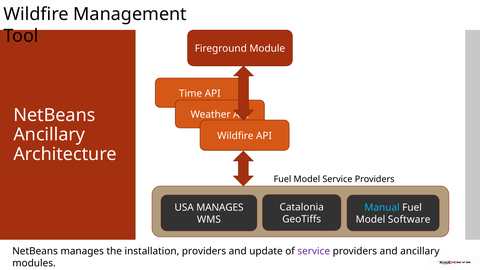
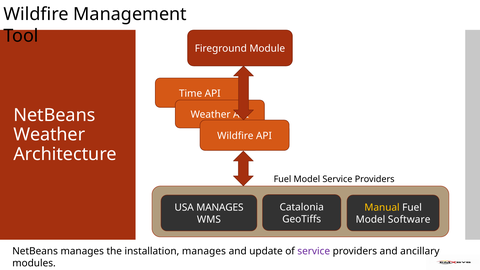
Ancillary at (49, 135): Ancillary -> Weather
Manual colour: light blue -> yellow
installation providers: providers -> manages
